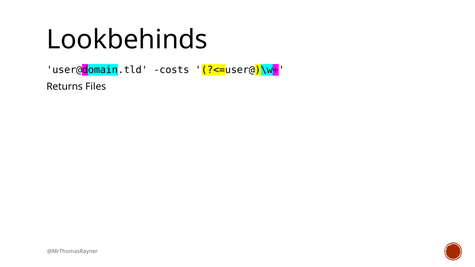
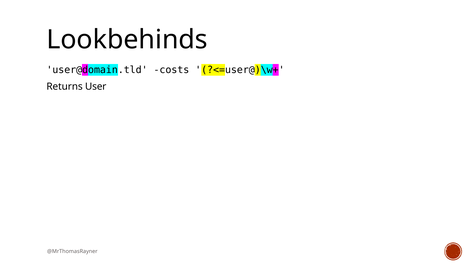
Files: Files -> User
